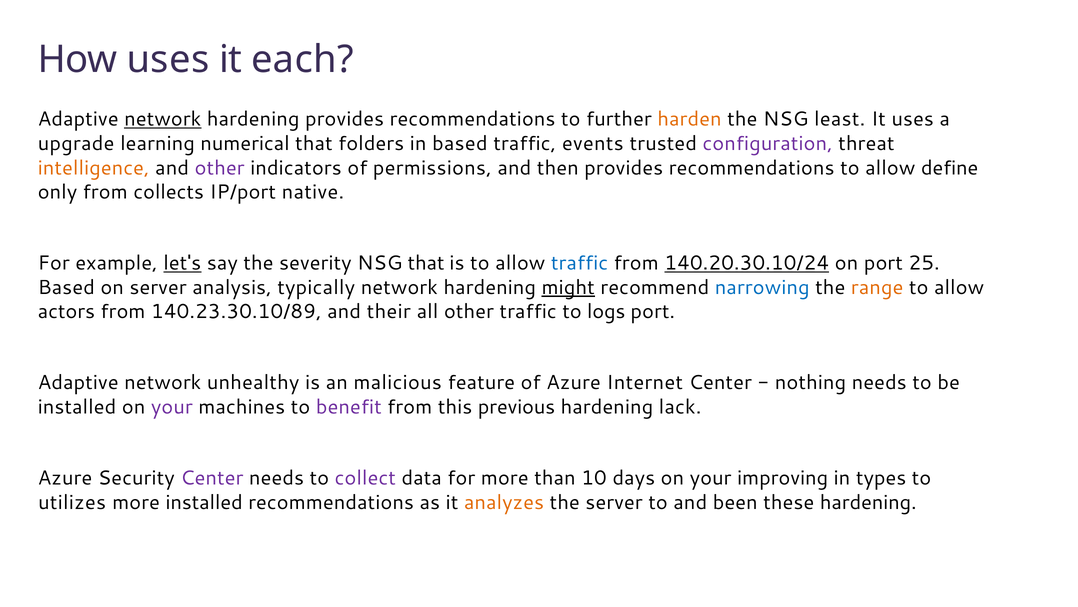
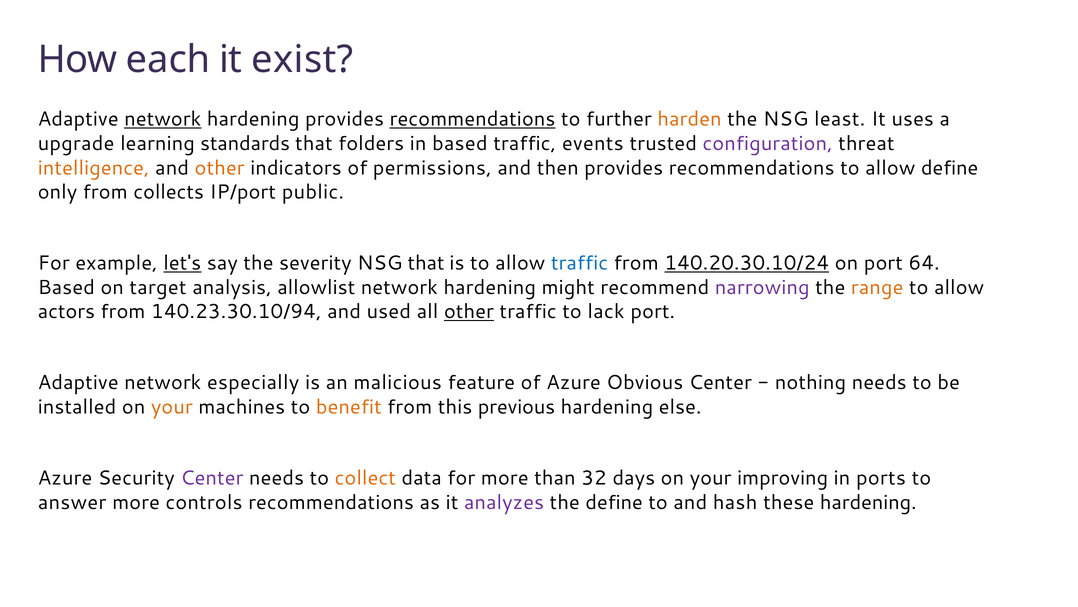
How uses: uses -> each
each: each -> exist
recommendations at (472, 119) underline: none -> present
numerical: numerical -> standards
other at (220, 168) colour: purple -> orange
native: native -> public
25: 25 -> 64
on server: server -> target
typically: typically -> allowlist
might underline: present -> none
narrowing colour: blue -> purple
140.23.30.10/89: 140.23.30.10/89 -> 140.23.30.10/94
their: their -> used
other at (469, 311) underline: none -> present
logs: logs -> lack
unhealthy: unhealthy -> especially
Internet: Internet -> Obvious
your at (172, 407) colour: purple -> orange
benefit colour: purple -> orange
lack: lack -> else
collect colour: purple -> orange
10: 10 -> 32
types: types -> ports
utilizes: utilizes -> answer
more installed: installed -> controls
analyzes colour: orange -> purple
the server: server -> define
been: been -> hash
